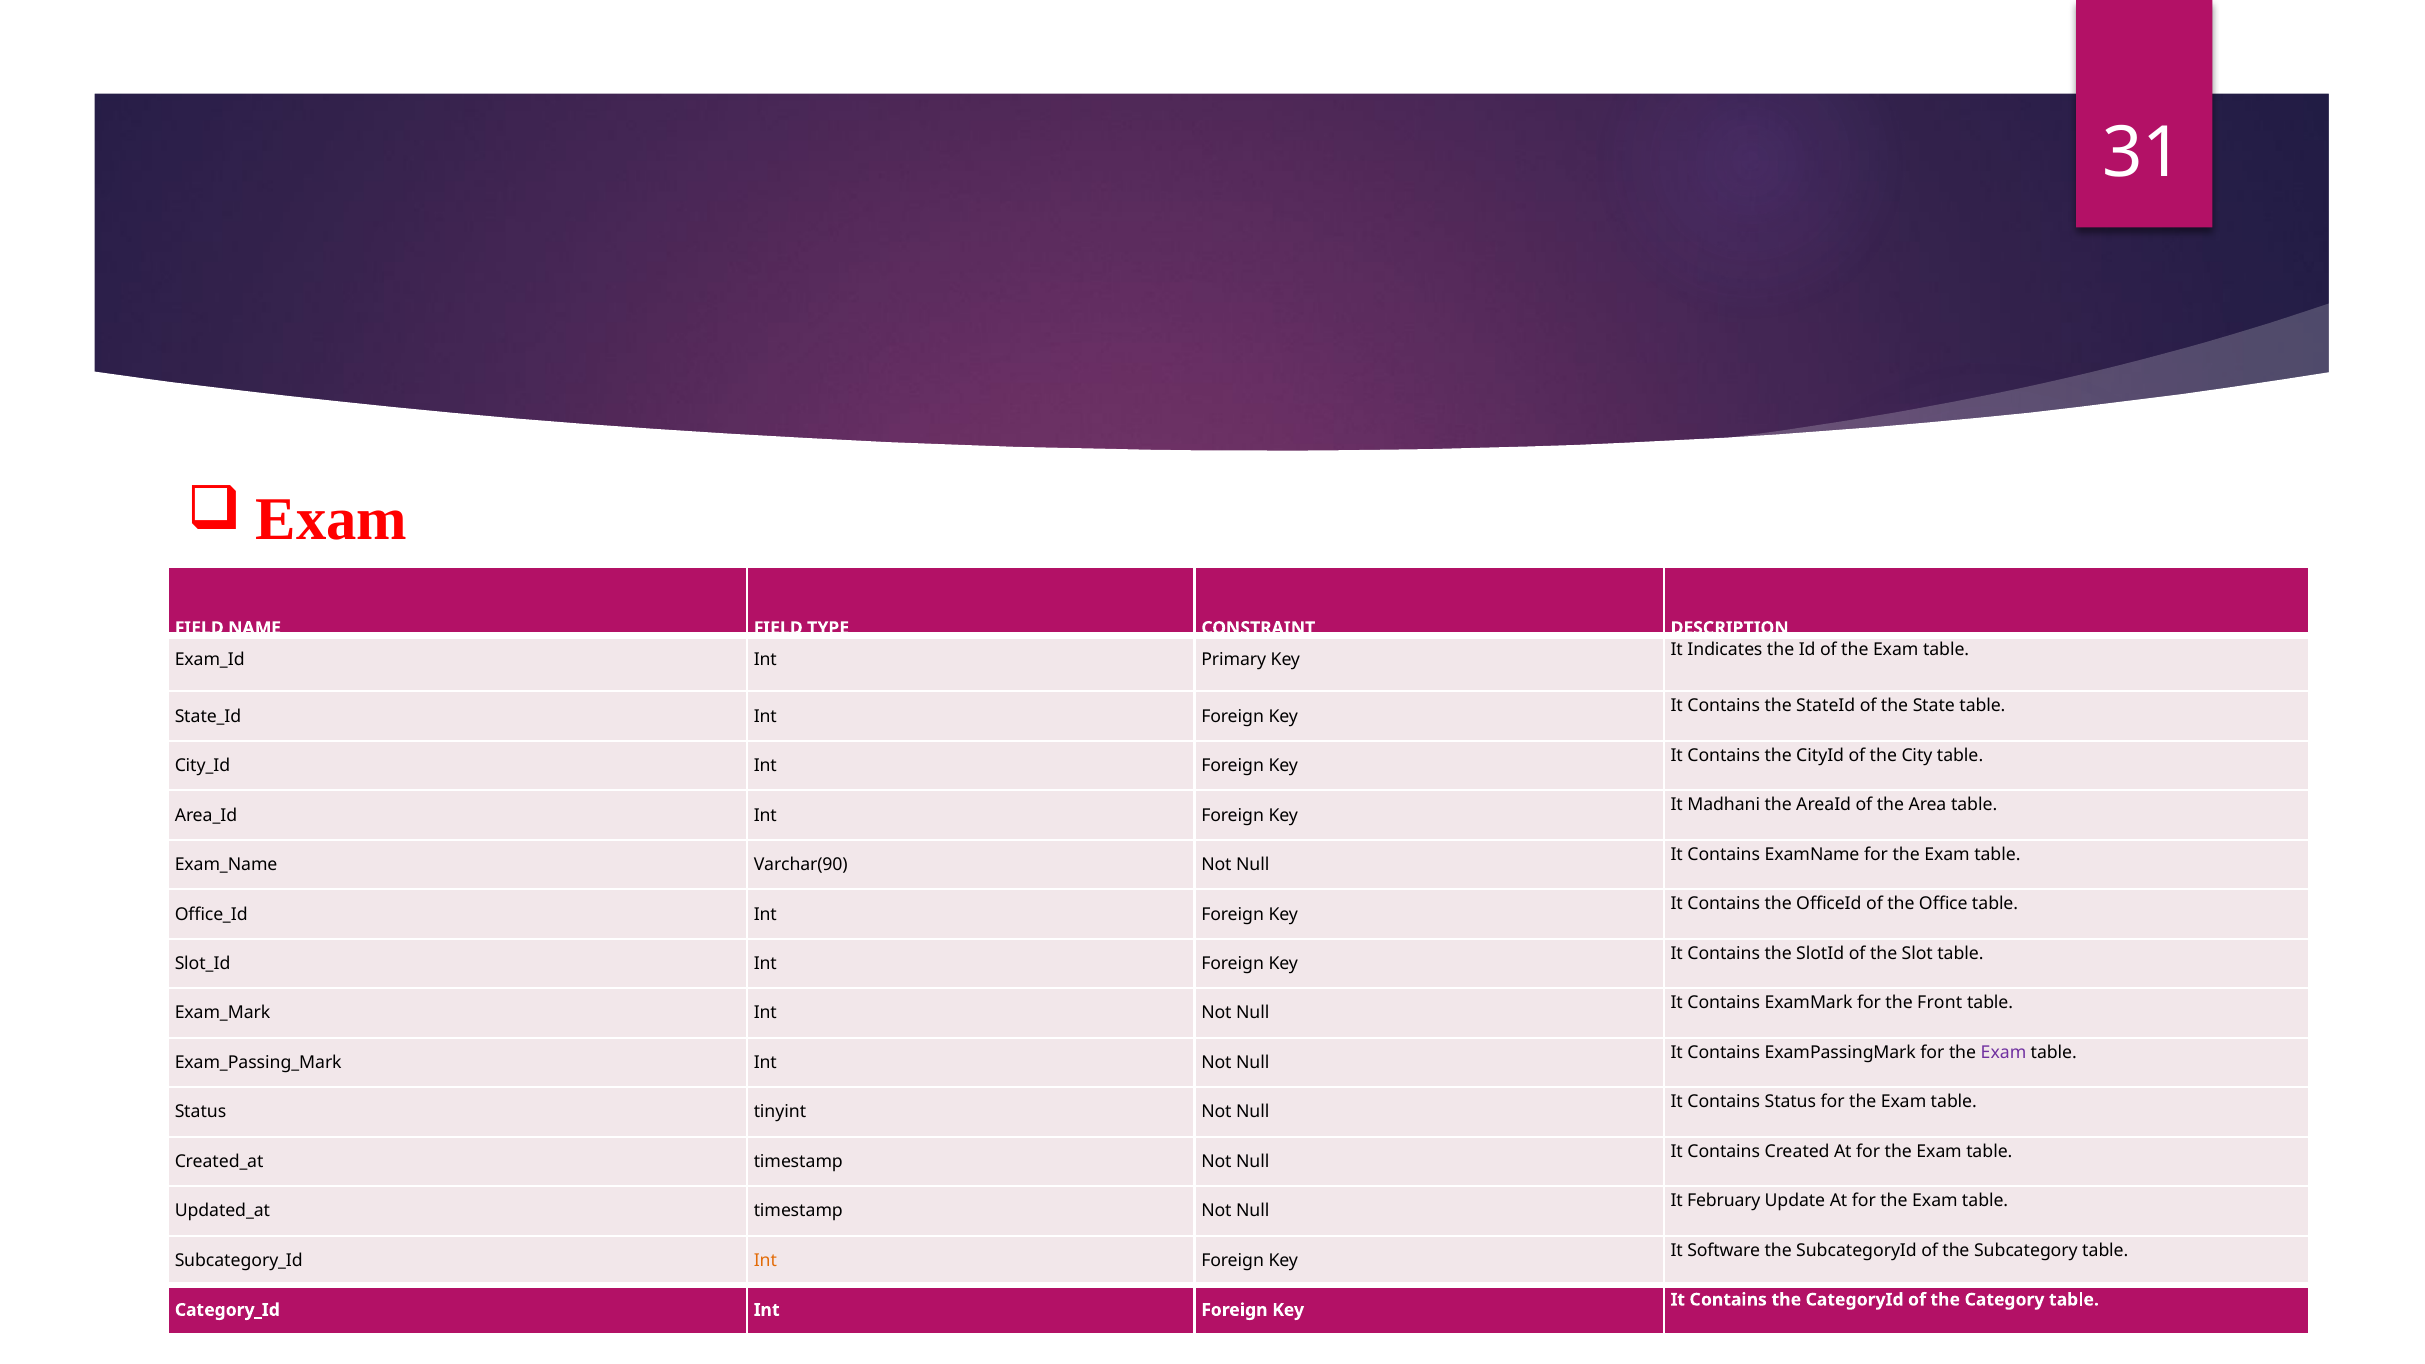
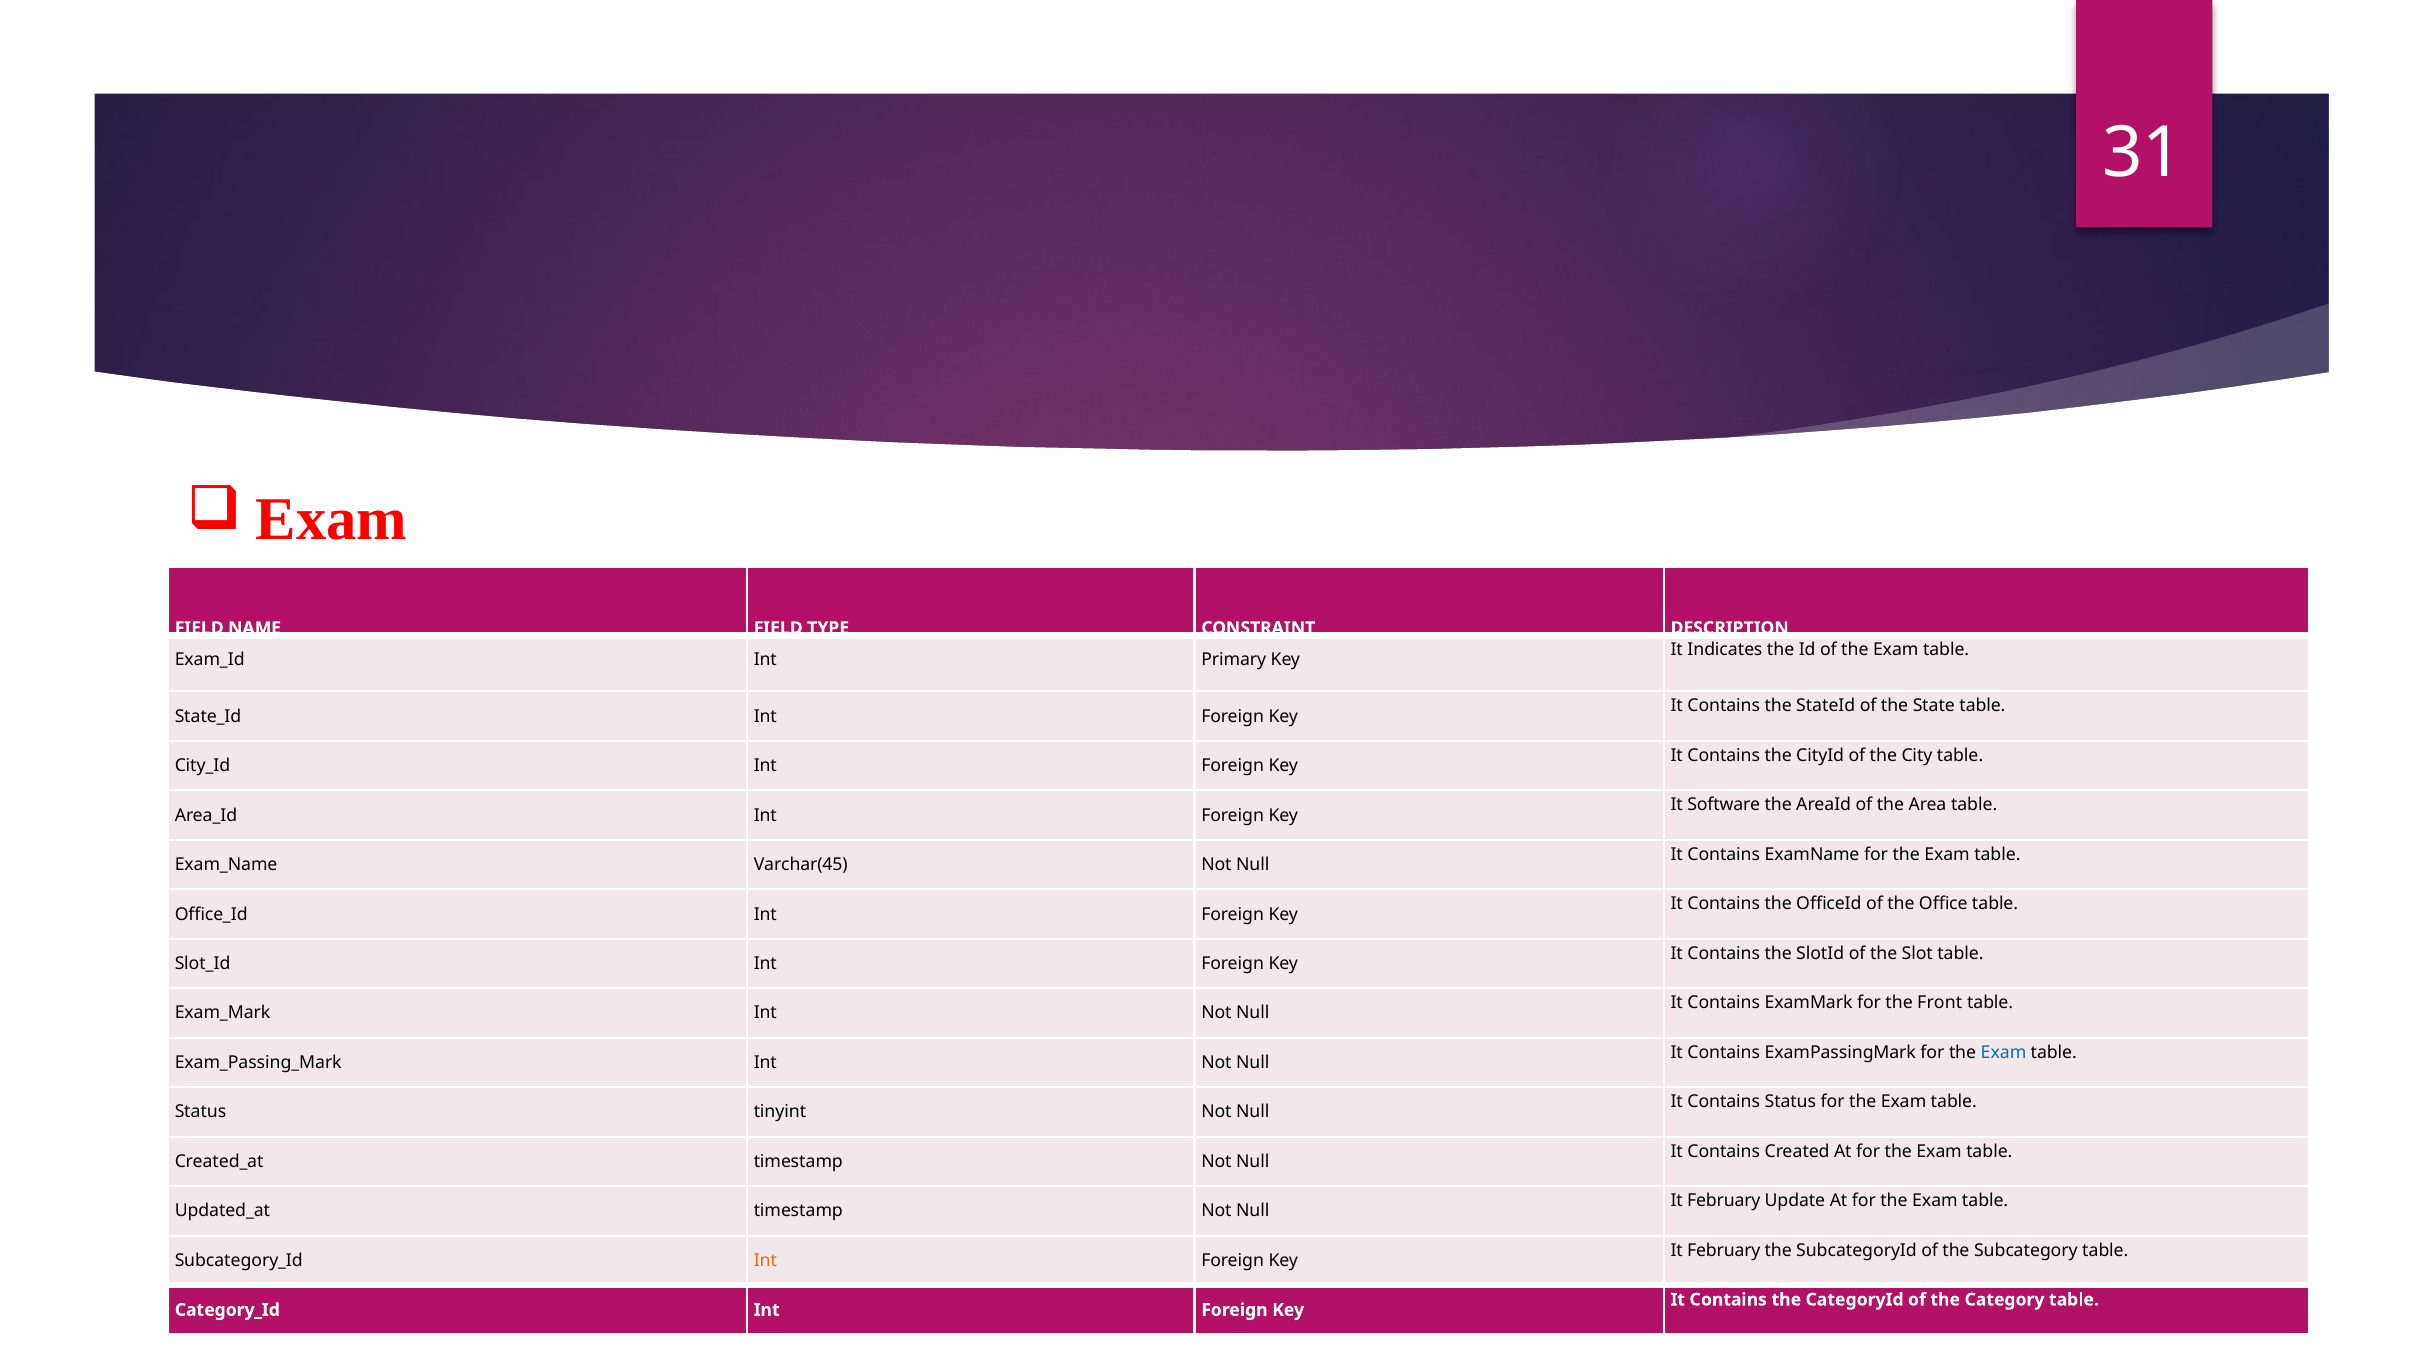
Madhani: Madhani -> Software
Varchar(90: Varchar(90 -> Varchar(45
Exam at (2003, 1052) colour: purple -> blue
Software at (1724, 1250): Software -> February
